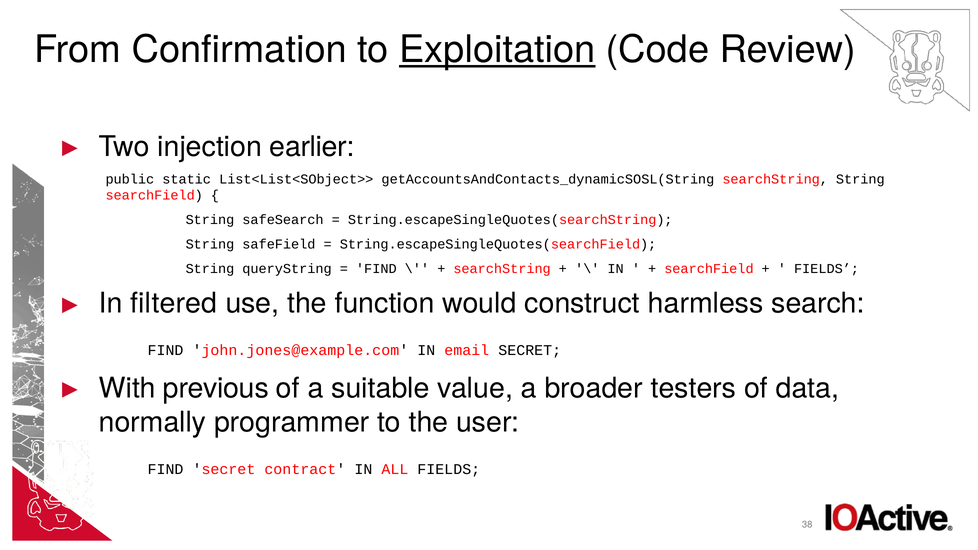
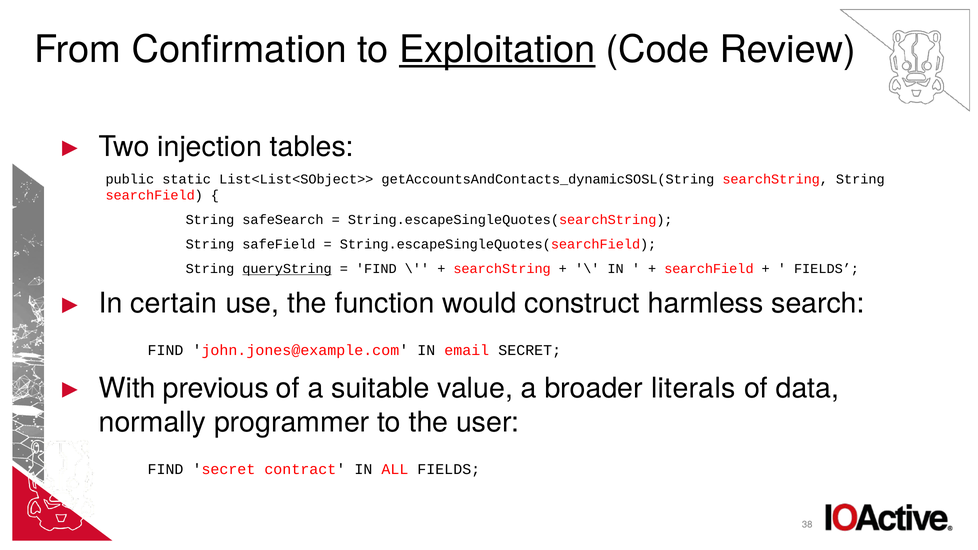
earlier: earlier -> tables
queryString underline: none -> present
filtered: filtered -> certain
testers: testers -> literals
